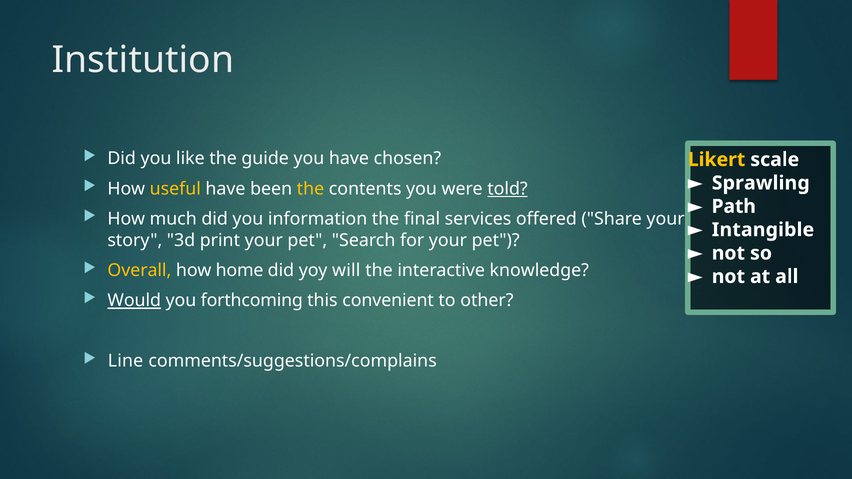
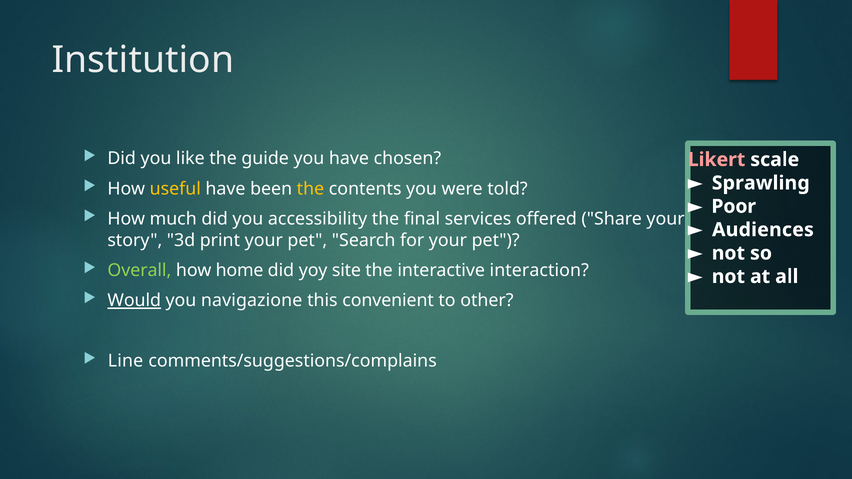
Likert colour: yellow -> pink
told underline: present -> none
Path: Path -> Poor
information: information -> accessibility
Intangible: Intangible -> Audiences
Overall colour: yellow -> light green
will: will -> site
knowledge: knowledge -> interaction
forthcoming: forthcoming -> navigazione
